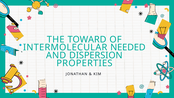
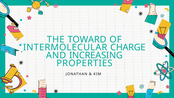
NEEDED: NEEDED -> CHARGE
DISPERSION: DISPERSION -> INCREASING
